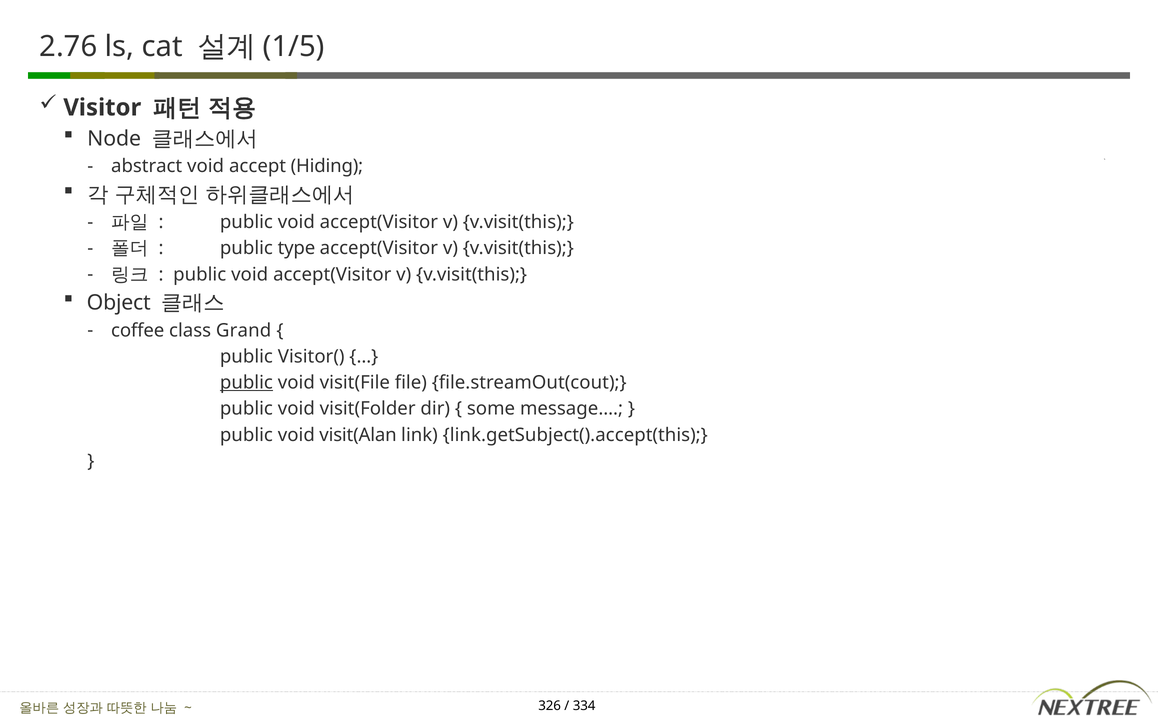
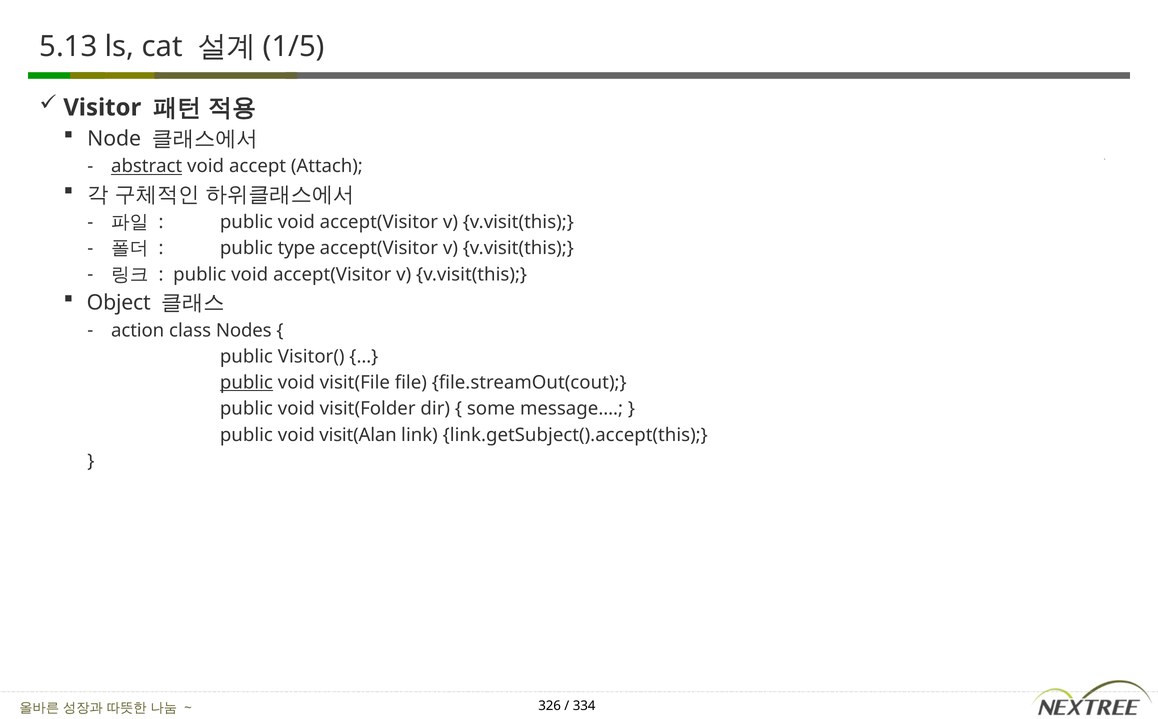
2.76: 2.76 -> 5.13
abstract underline: none -> present
Hiding: Hiding -> Attach
coffee: coffee -> action
Grand: Grand -> Nodes
